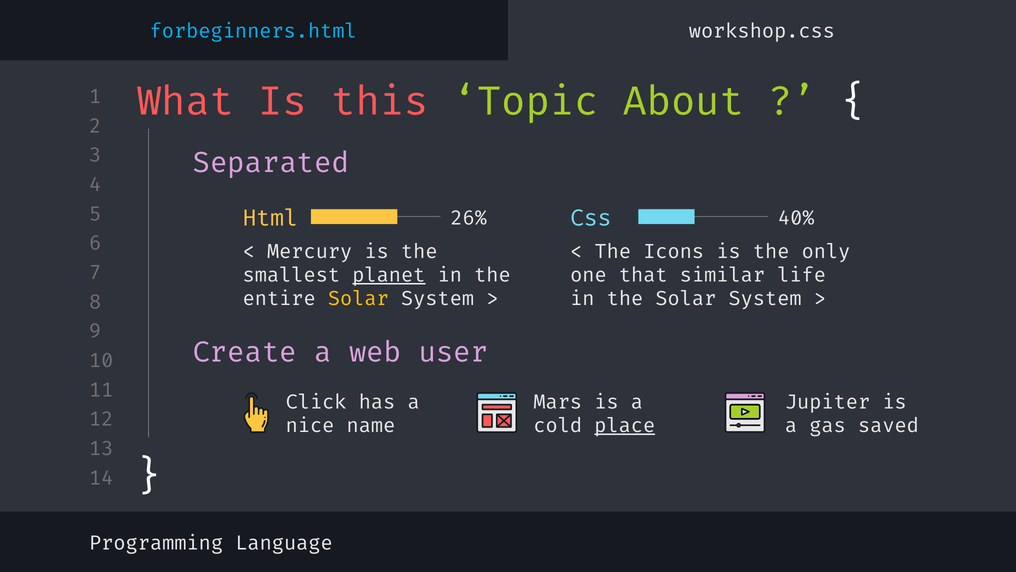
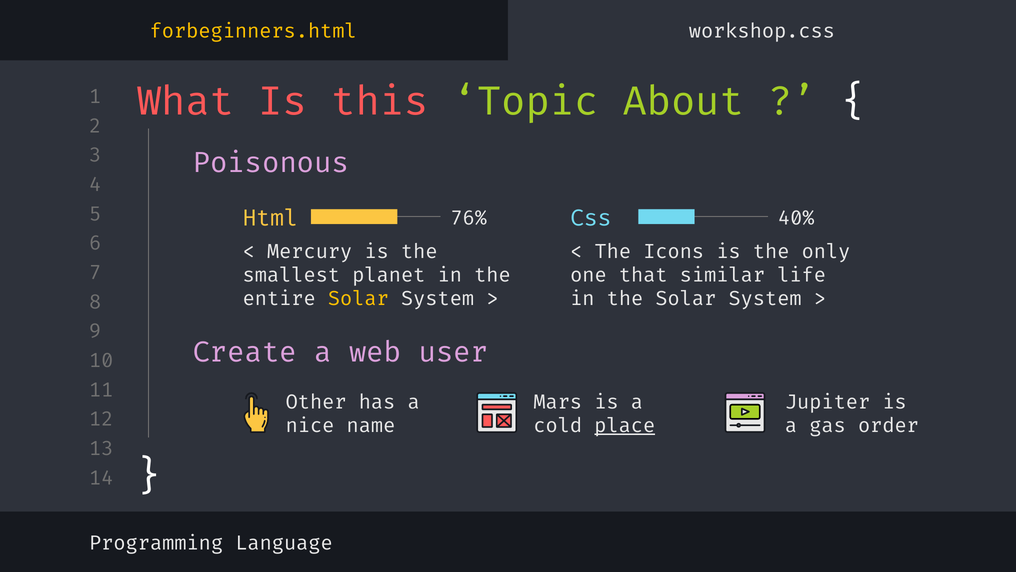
forbeginners.html colour: light blue -> yellow
Separated: Separated -> Poisonous
26%: 26% -> 76%
planet underline: present -> none
Click: Click -> Other
saved: saved -> order
